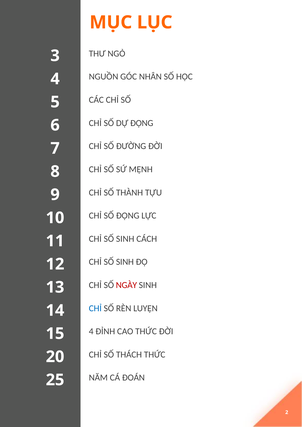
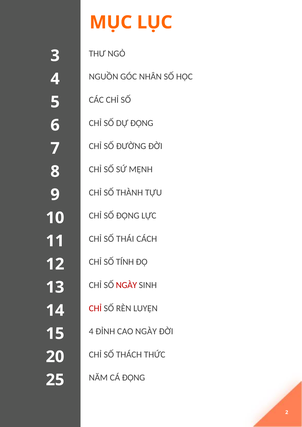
11 CHỈ SỐ SINH: SINH -> THÁI
12 CHỈ SỐ SINH: SINH -> TÍNH
CHỈ at (95, 308) colour: blue -> red
CAO THỨC: THỨC -> NGÀY
CÁ ĐOÁN: ĐOÁN -> ĐỘNG
